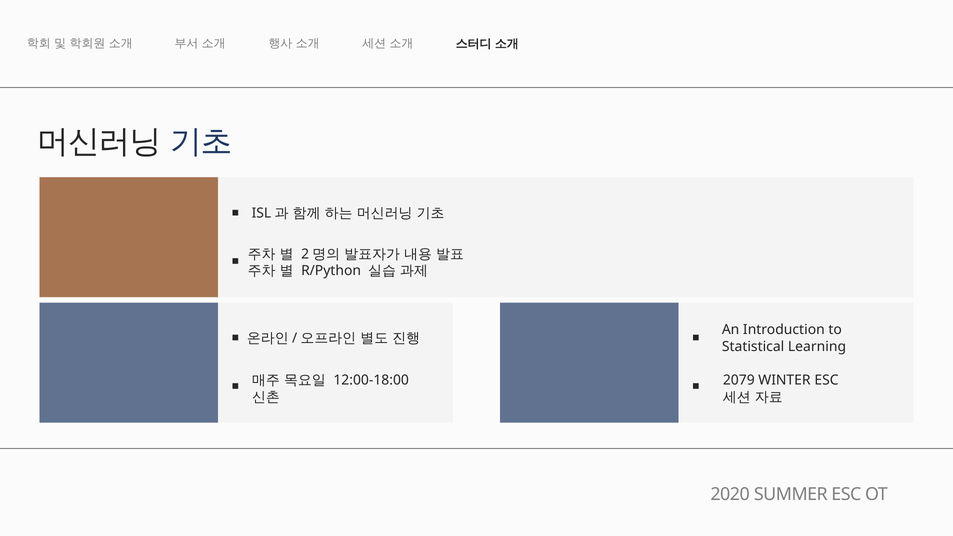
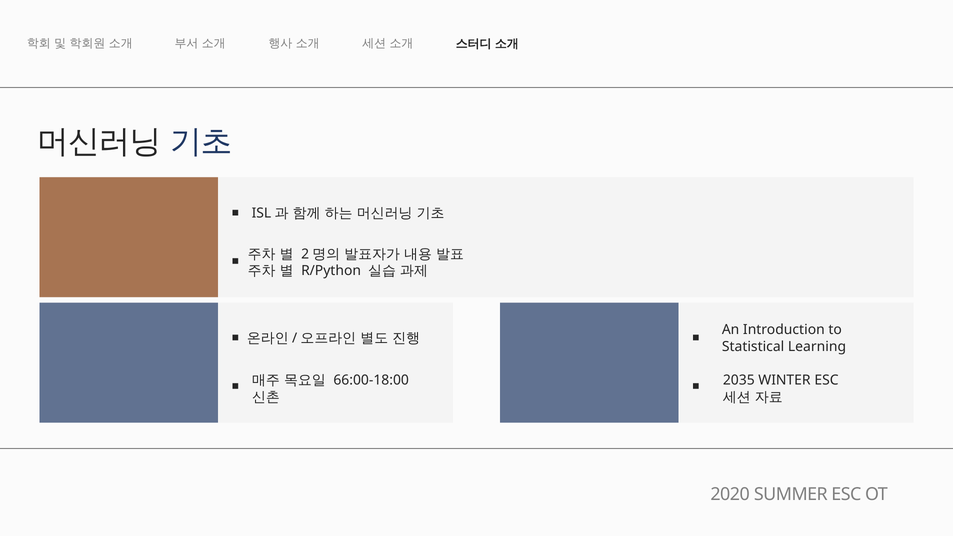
12:00-18:00: 12:00-18:00 -> 66:00-18:00
2079: 2079 -> 2035
